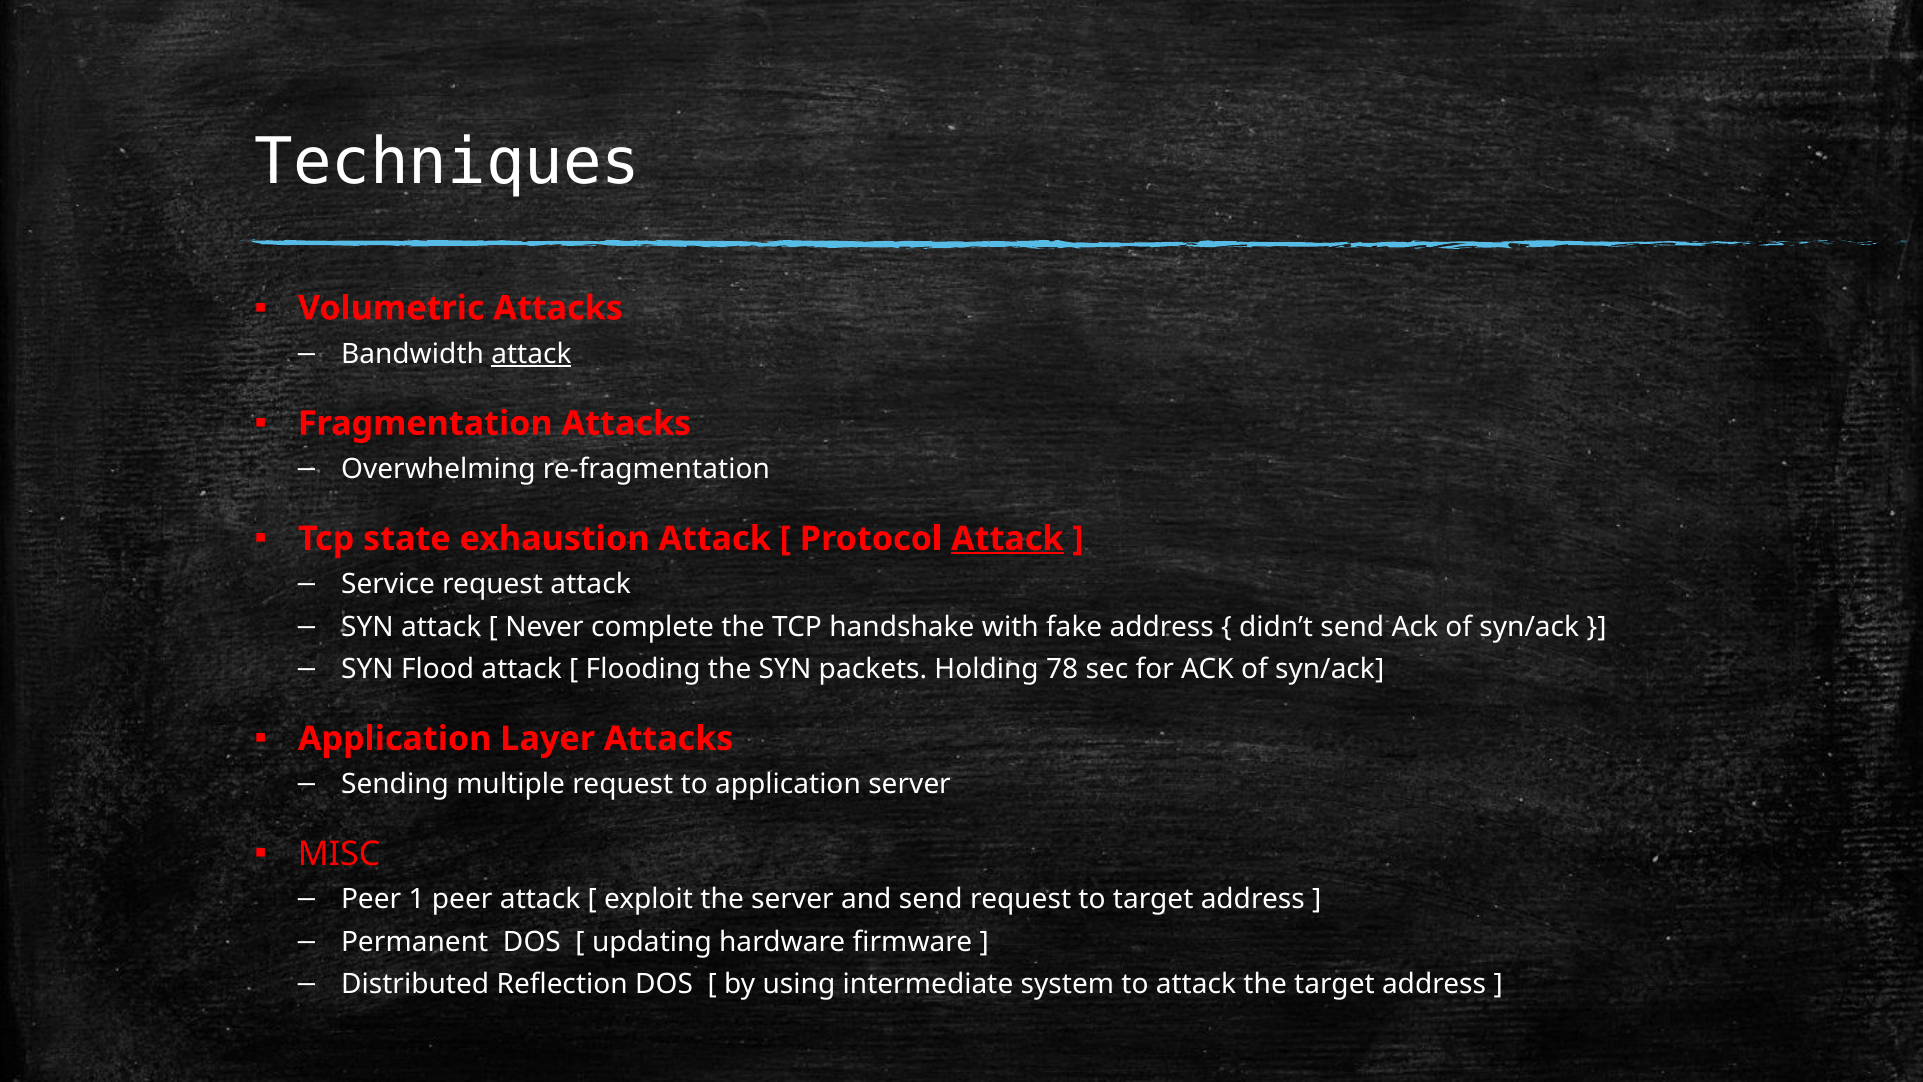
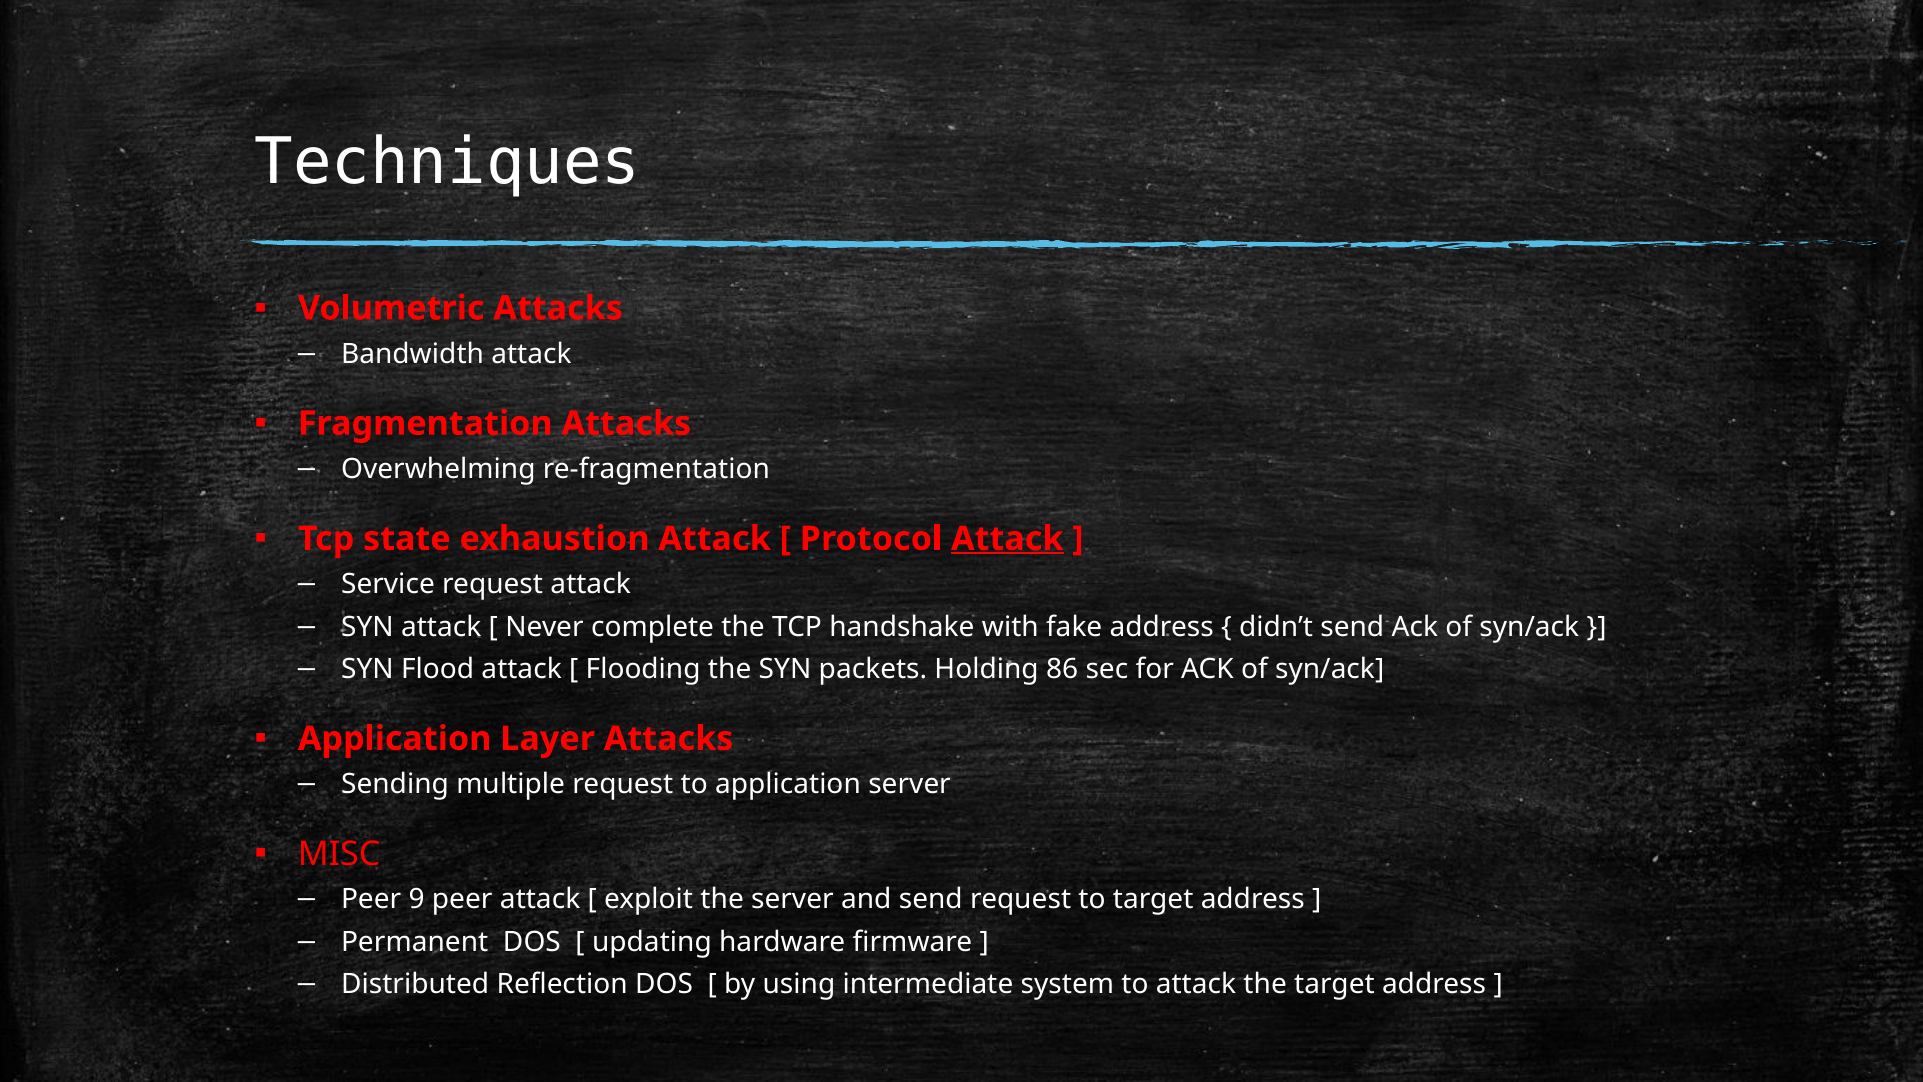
attack at (531, 354) underline: present -> none
78: 78 -> 86
1: 1 -> 9
